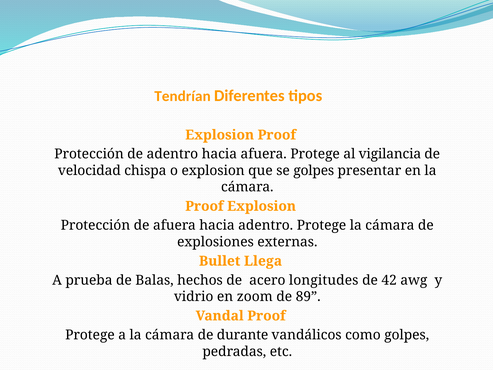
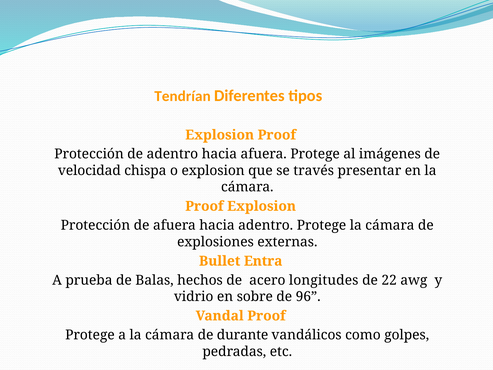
vigilancia: vigilancia -> imágenes
se golpes: golpes -> través
Llega: Llega -> Entra
42: 42 -> 22
zoom: zoom -> sobre
89: 89 -> 96
